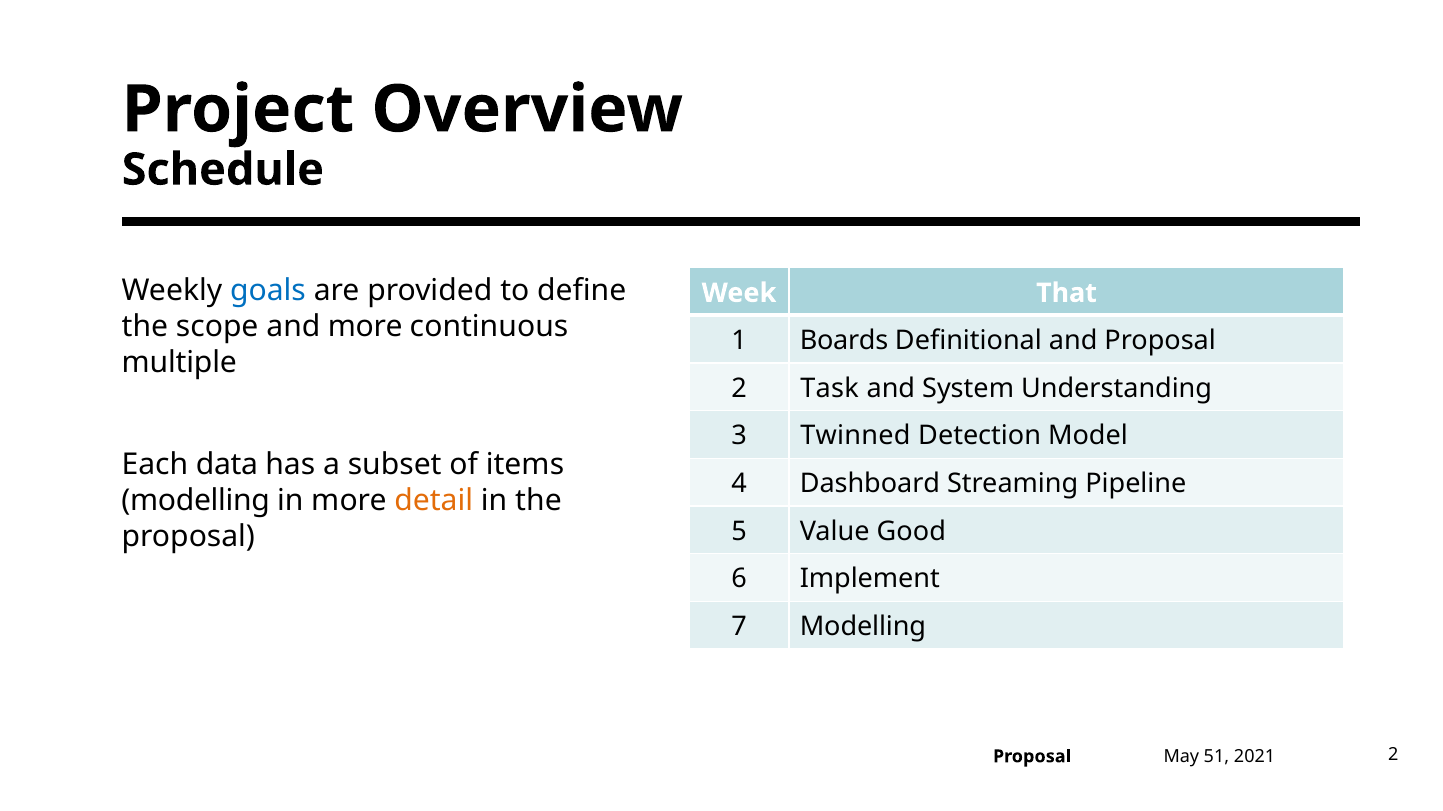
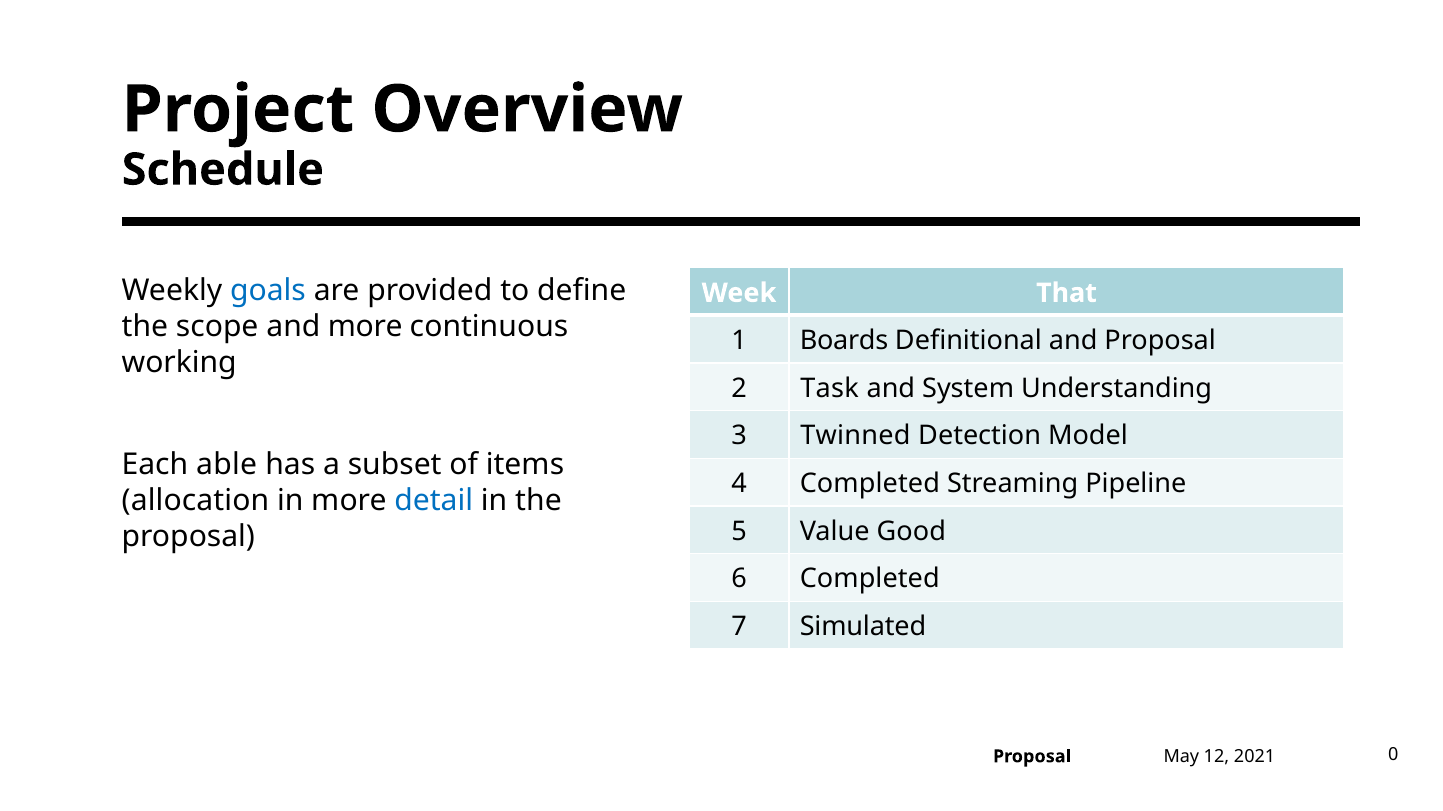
multiple: multiple -> working
data: data -> able
4 Dashboard: Dashboard -> Completed
modelling at (196, 501): modelling -> allocation
detail colour: orange -> blue
6 Implement: Implement -> Completed
7 Modelling: Modelling -> Simulated
51: 51 -> 12
2 at (1393, 755): 2 -> 0
